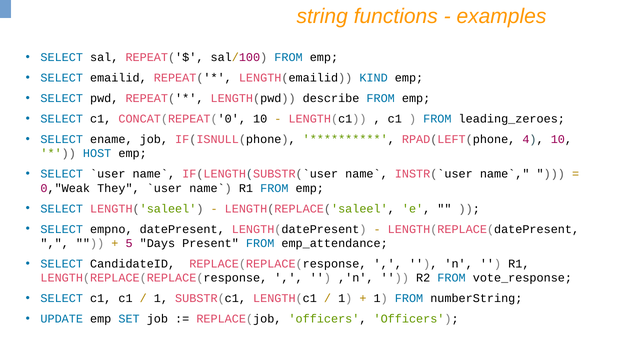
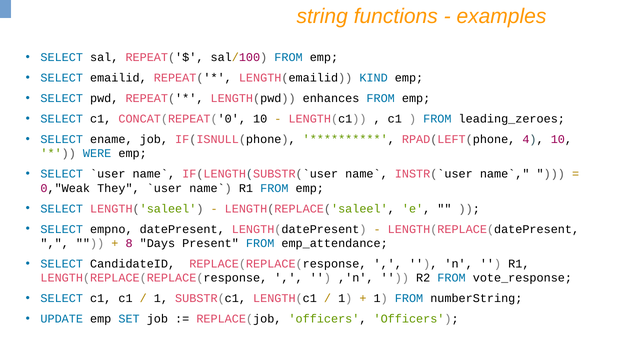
describe: describe -> enhances
HOST: HOST -> WERE
5: 5 -> 8
